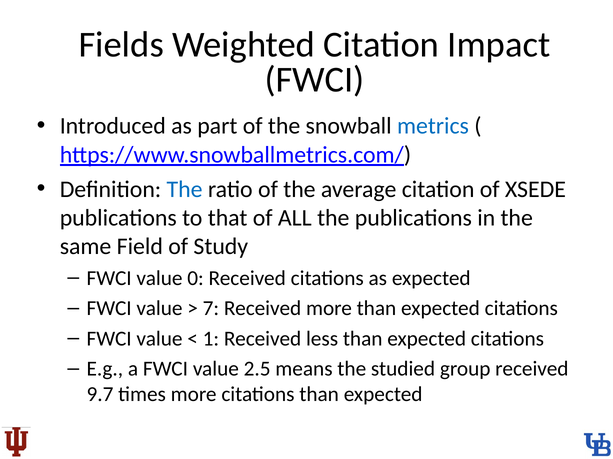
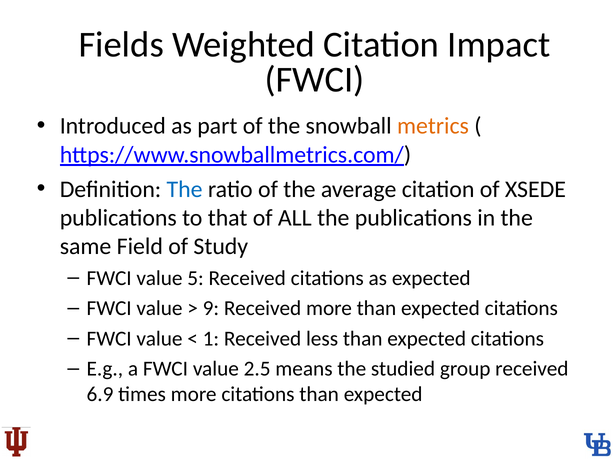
metrics colour: blue -> orange
0: 0 -> 5
7: 7 -> 9
9.7: 9.7 -> 6.9
